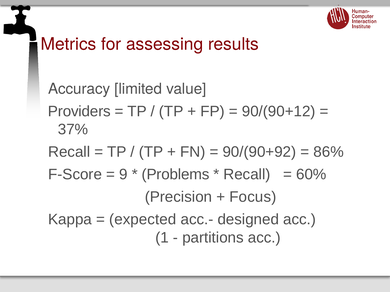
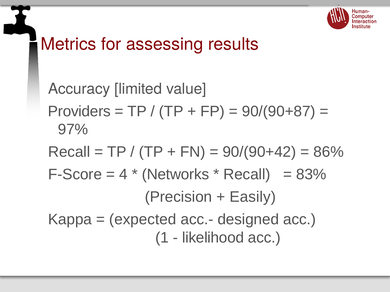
90/(90+12: 90/(90+12 -> 90/(90+87
37%: 37% -> 97%
90/(90+92: 90/(90+92 -> 90/(90+42
9: 9 -> 4
Problems: Problems -> Networks
60%: 60% -> 83%
Focus: Focus -> Easily
partitions: partitions -> likelihood
